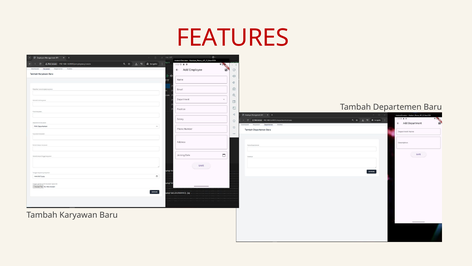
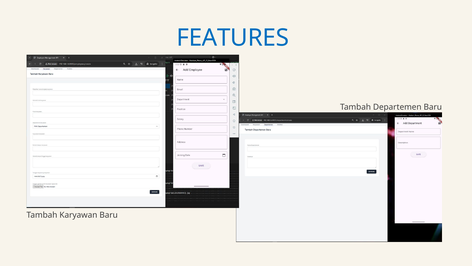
FEATURES colour: red -> blue
